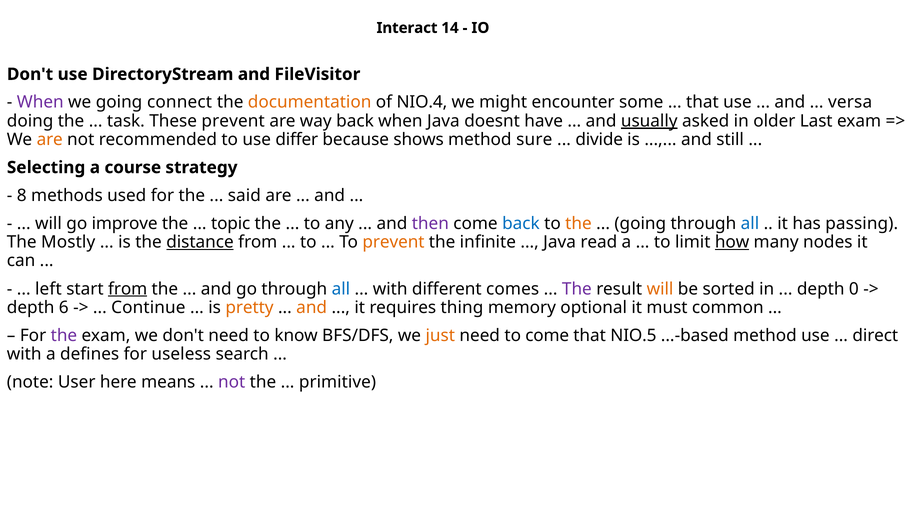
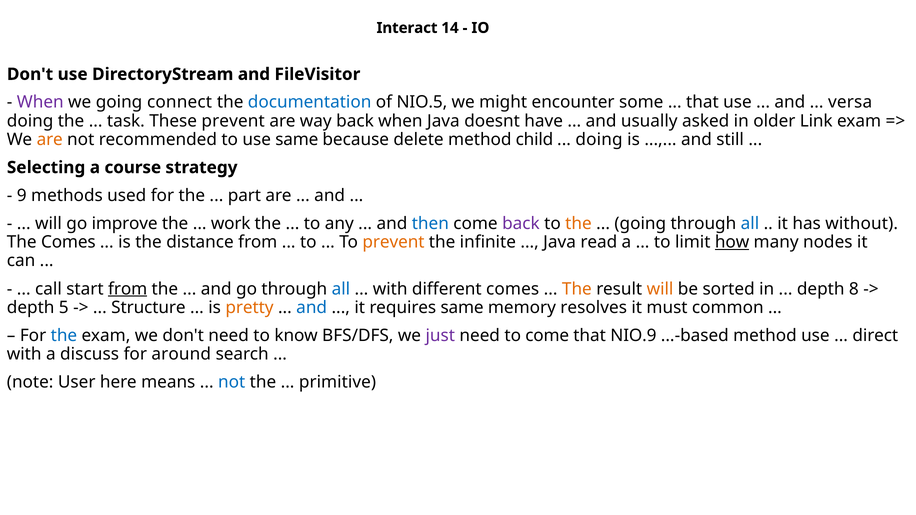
documentation colour: orange -> blue
NIO.4: NIO.4 -> NIO.5
usually underline: present -> none
Last: Last -> Link
use differ: differ -> same
shows: shows -> delete
sure: sure -> child
divide at (599, 139): divide -> doing
8: 8 -> 9
said: said -> part
topic: topic -> work
then colour: purple -> blue
back at (521, 224) colour: blue -> purple
passing: passing -> without
The Mostly: Mostly -> Comes
distance underline: present -> none
left: left -> call
The at (577, 289) colour: purple -> orange
0: 0 -> 8
6: 6 -> 5
Continue: Continue -> Structure
and at (312, 308) colour: orange -> blue
requires thing: thing -> same
optional: optional -> resolves
the at (64, 336) colour: purple -> blue
just colour: orange -> purple
NIO.5: NIO.5 -> NIO.9
defines: defines -> discuss
useless: useless -> around
not at (232, 382) colour: purple -> blue
